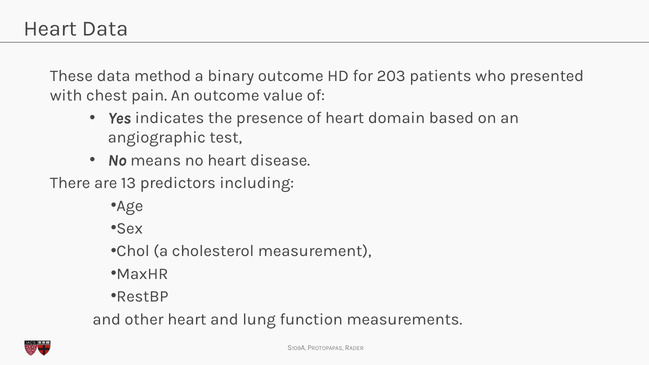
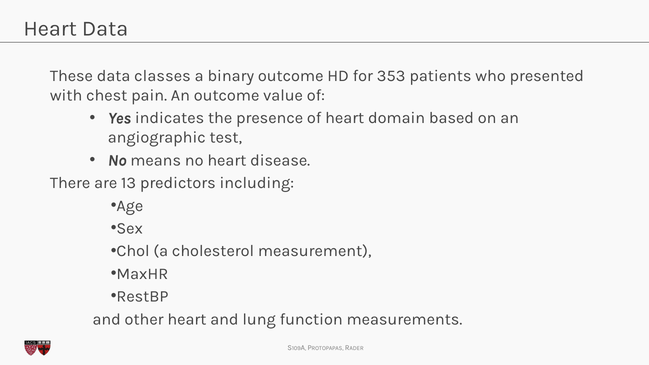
method: method -> classes
203: 203 -> 353
